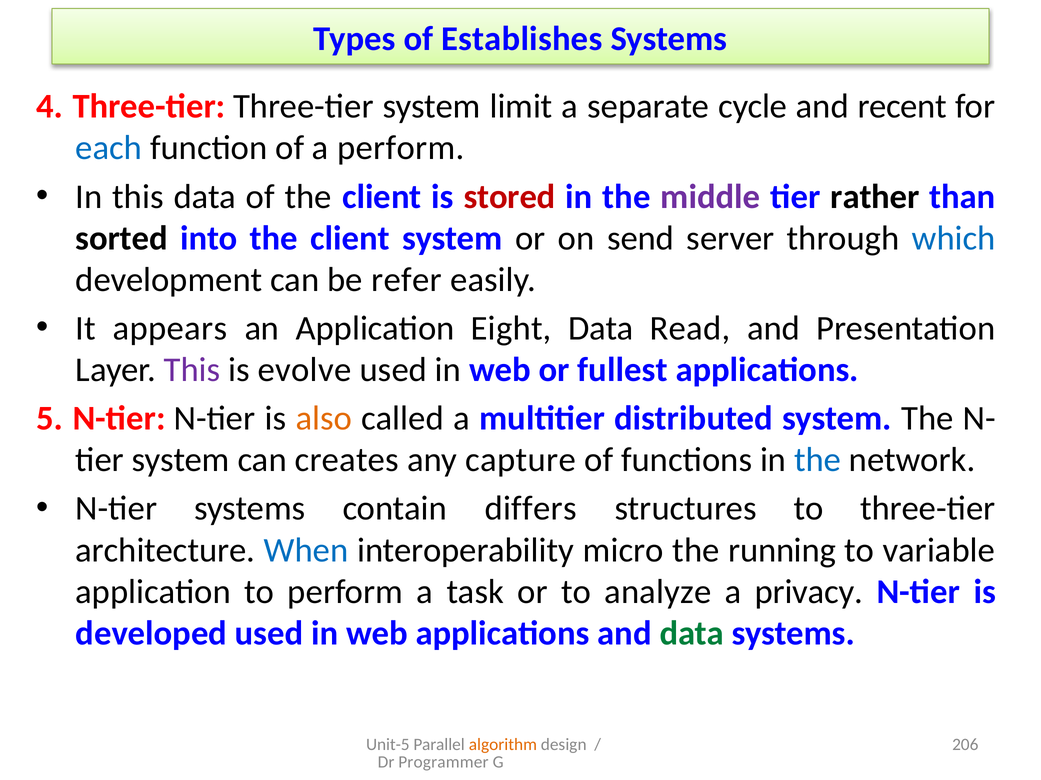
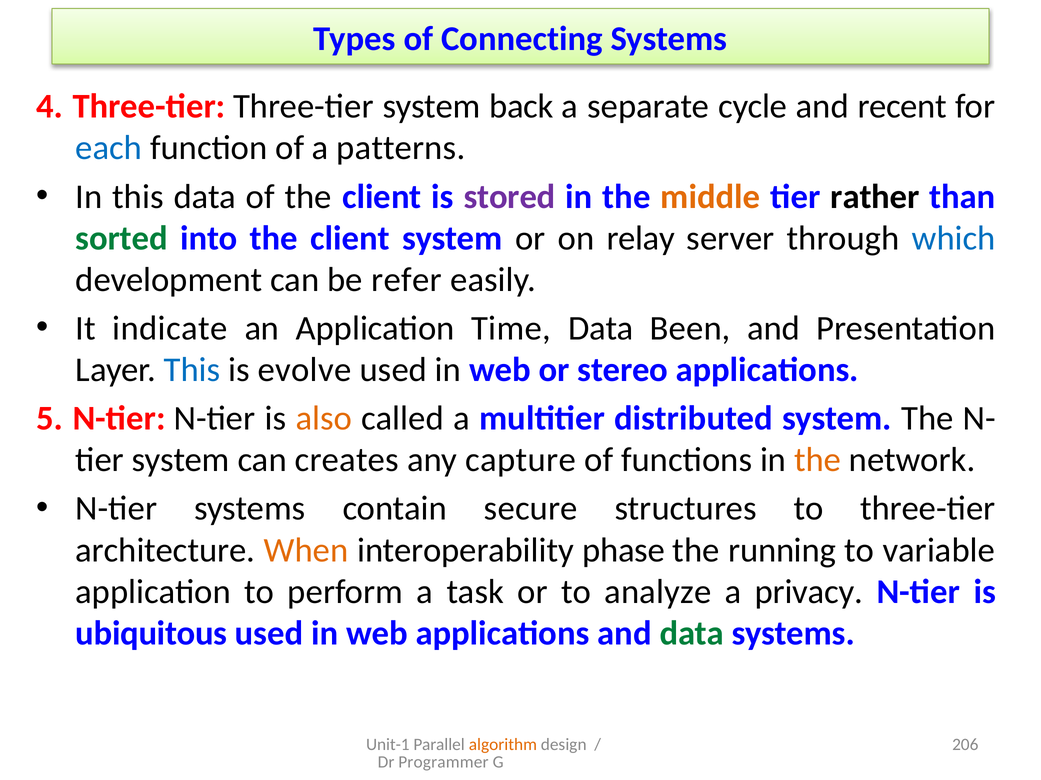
Establishes: Establishes -> Connecting
limit: limit -> back
a perform: perform -> patterns
stored colour: red -> purple
middle colour: purple -> orange
sorted colour: black -> green
send: send -> relay
appears: appears -> indicate
Eight: Eight -> Time
Read: Read -> Been
This at (192, 370) colour: purple -> blue
fullest: fullest -> stereo
the at (818, 460) colour: blue -> orange
differs: differs -> secure
When colour: blue -> orange
micro: micro -> phase
developed: developed -> ubiquitous
Unit-5: Unit-5 -> Unit-1
